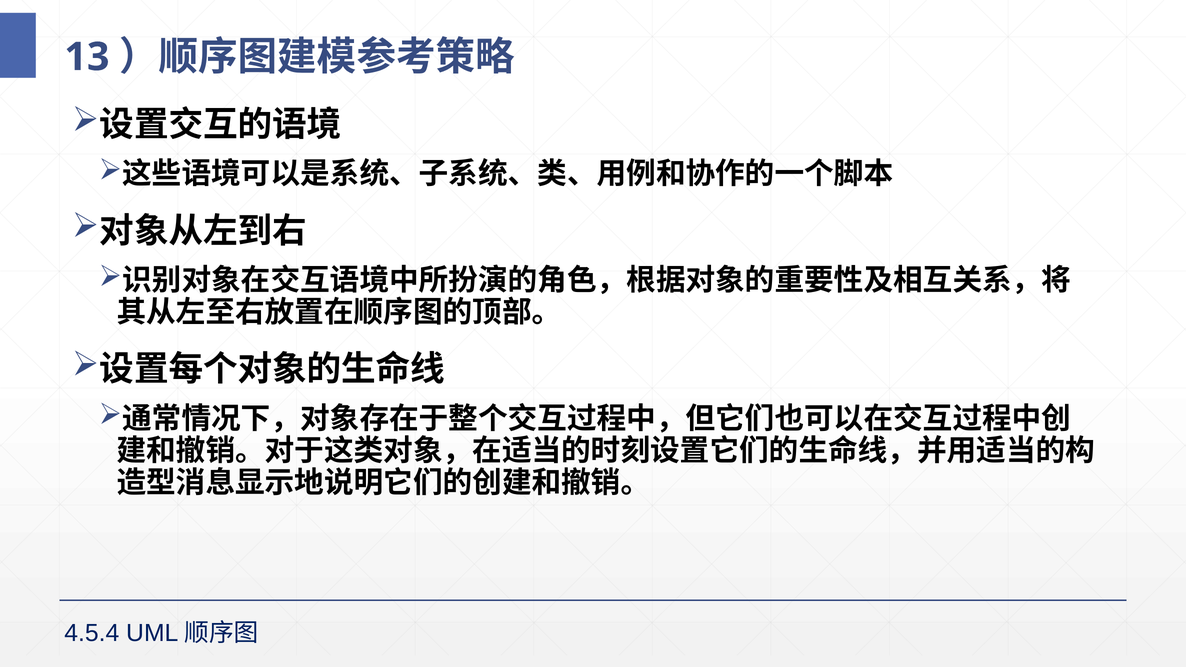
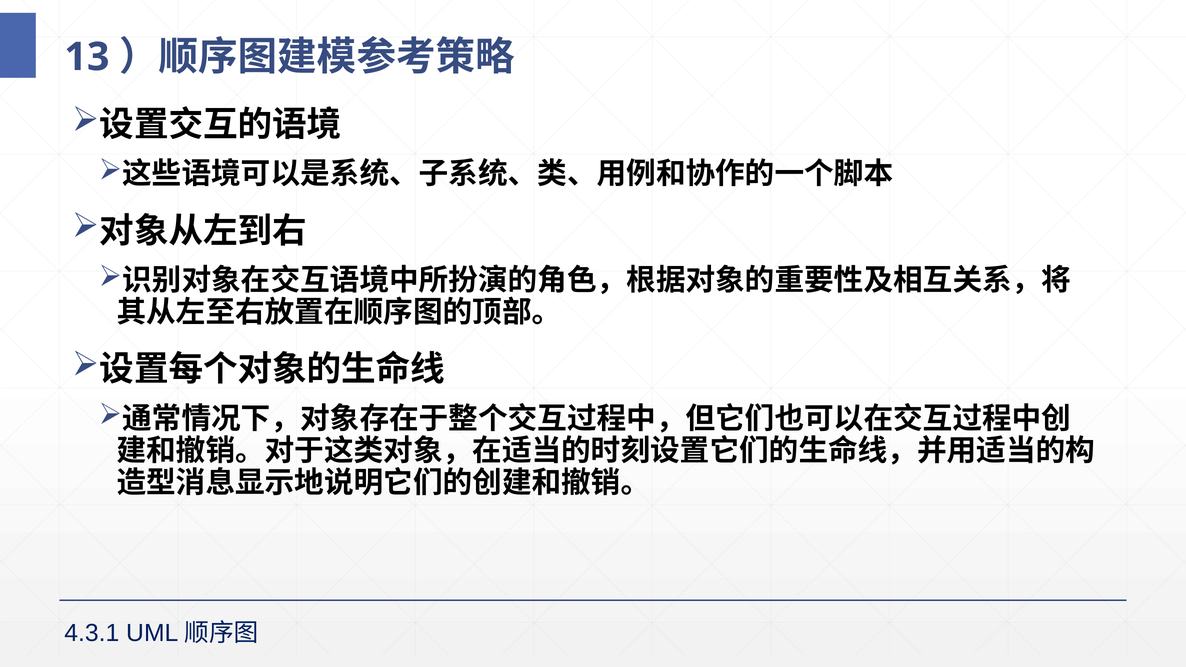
4.5.4: 4.5.4 -> 4.3.1
